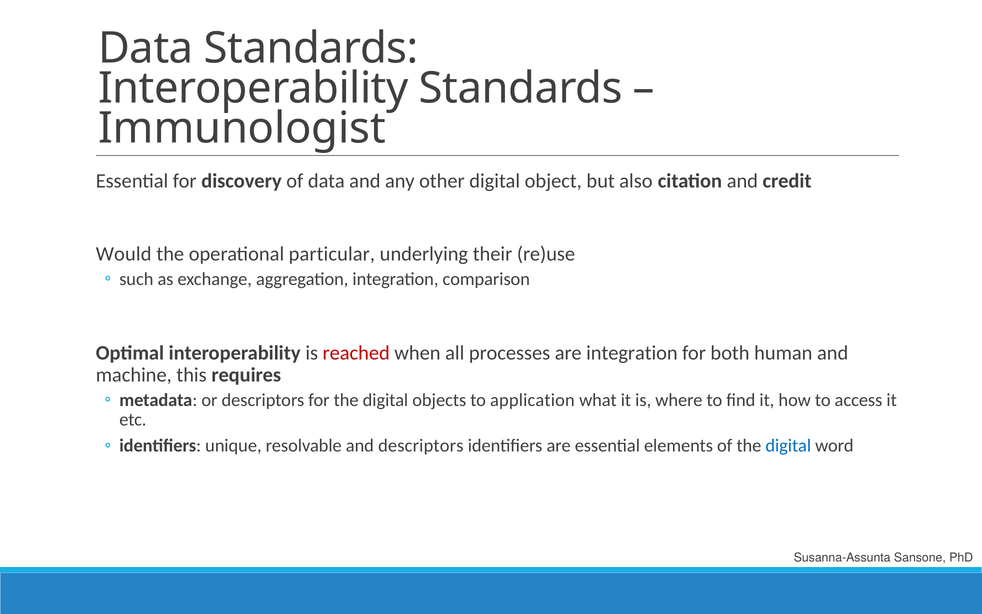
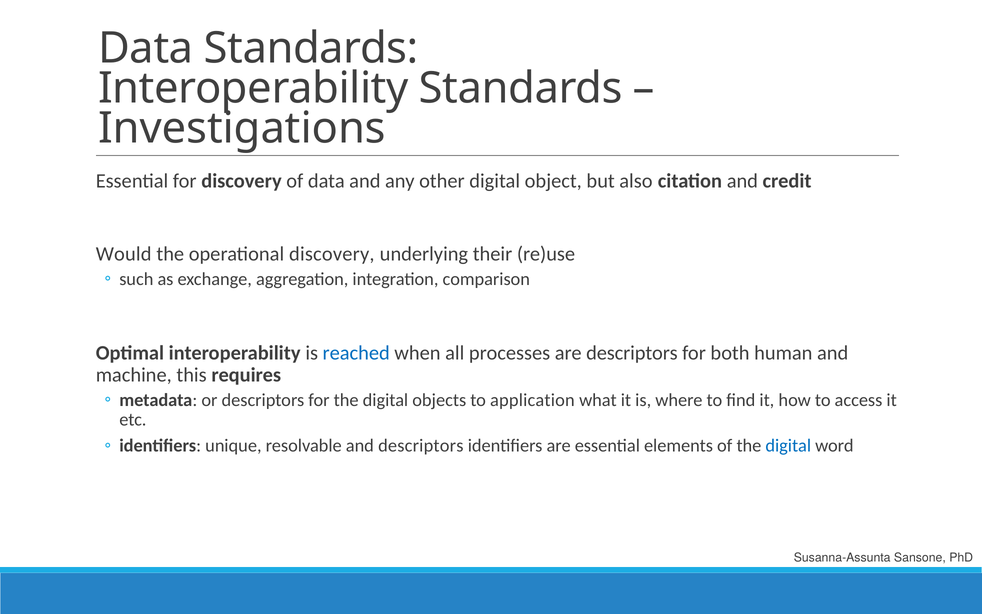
Immunologist: Immunologist -> Investigations
operational particular: particular -> discovery
reached colour: red -> blue
are integration: integration -> descriptors
